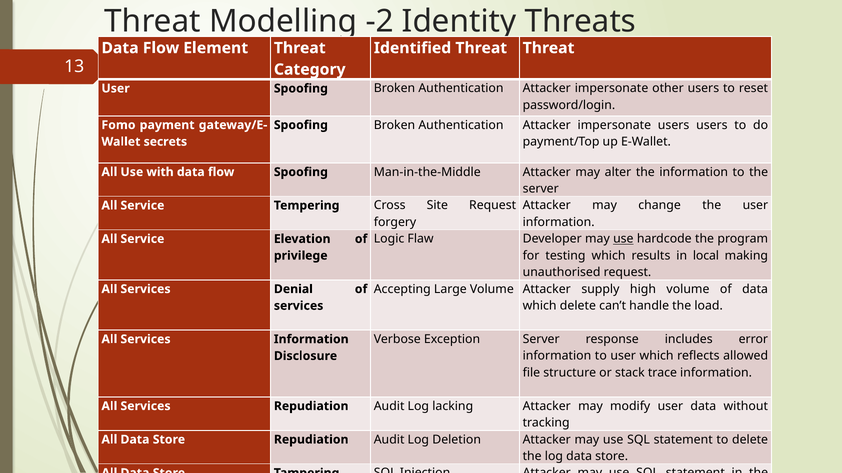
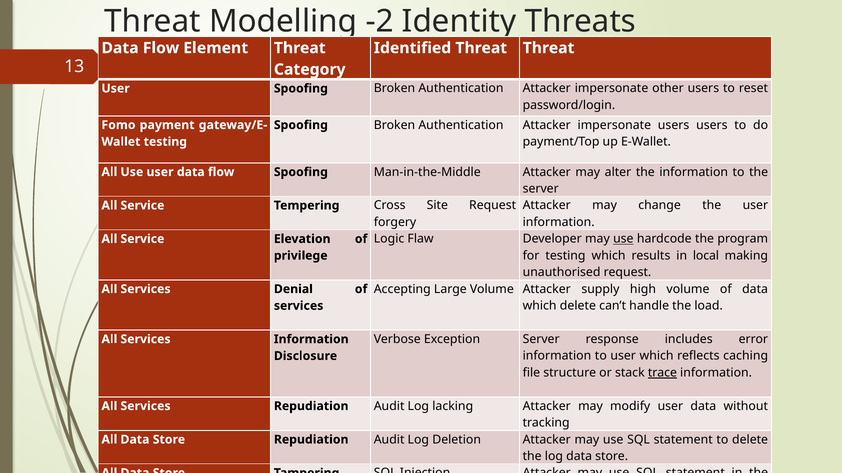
secrets at (165, 142): secrets -> testing
Use with: with -> user
allowed: allowed -> caching
trace underline: none -> present
